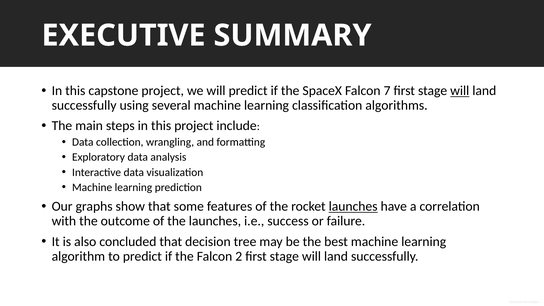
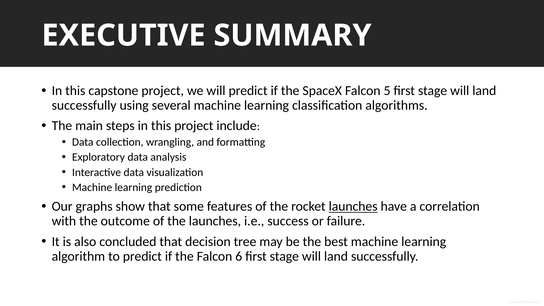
7: 7 -> 5
will at (460, 91) underline: present -> none
2: 2 -> 6
